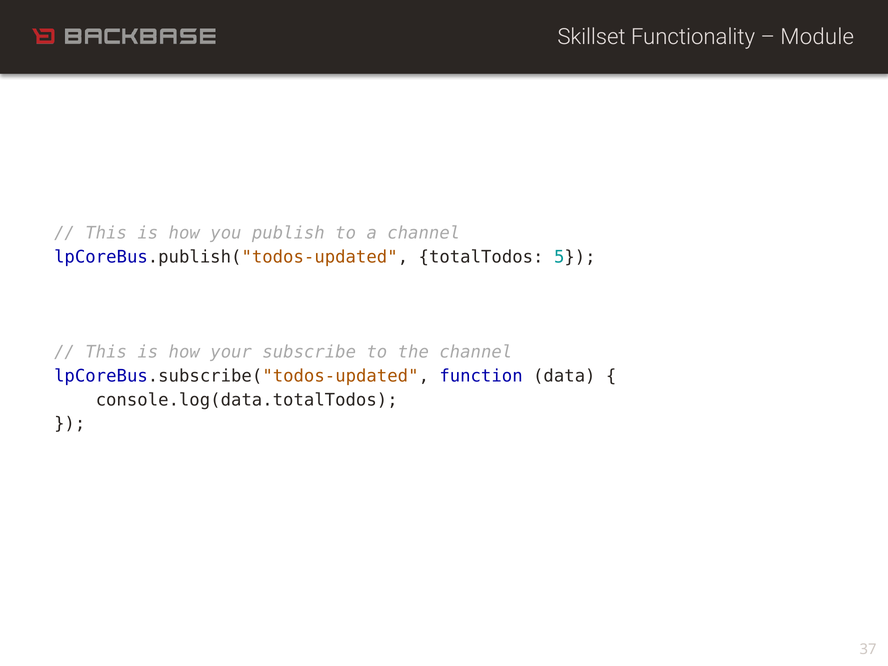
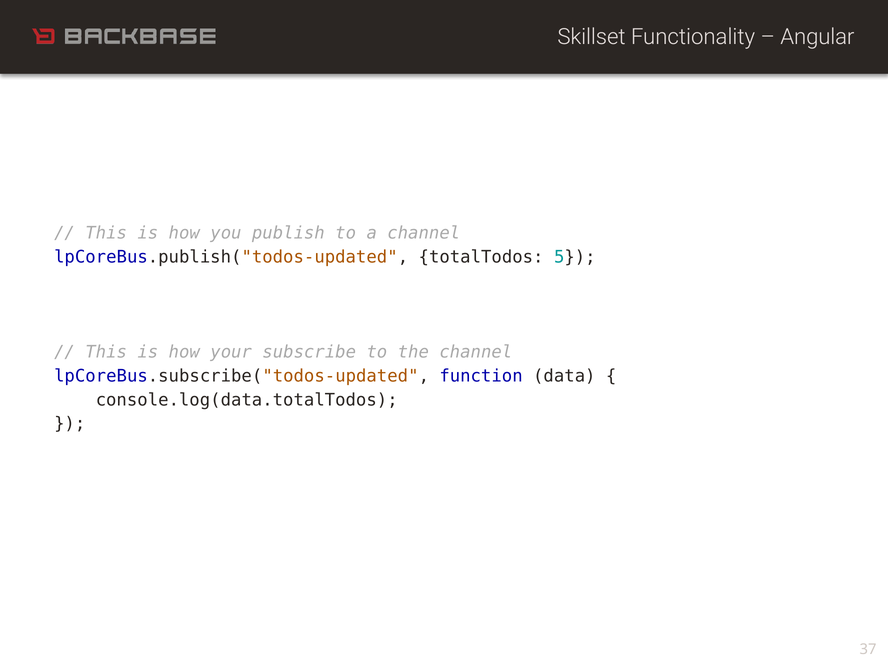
Module: Module -> Angular
